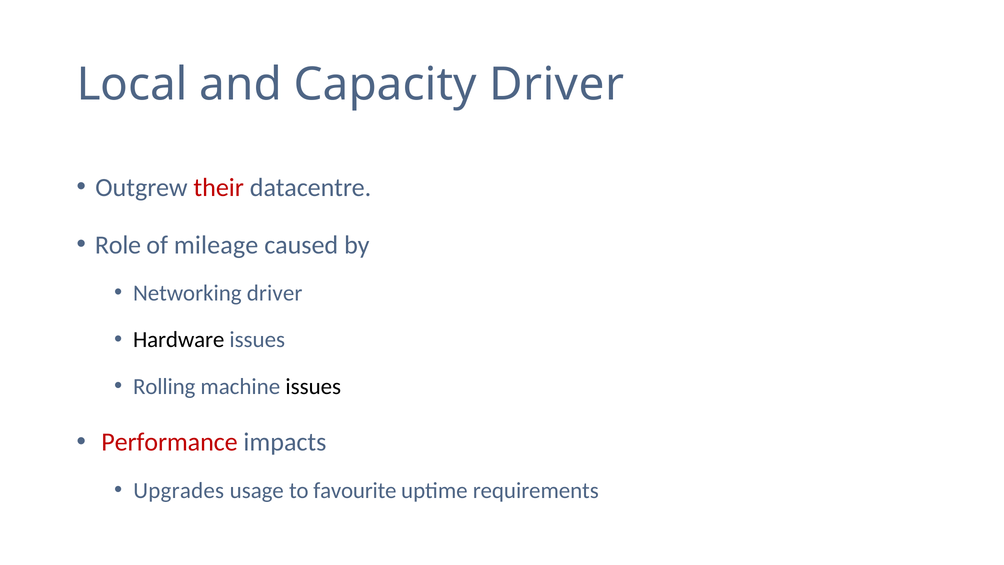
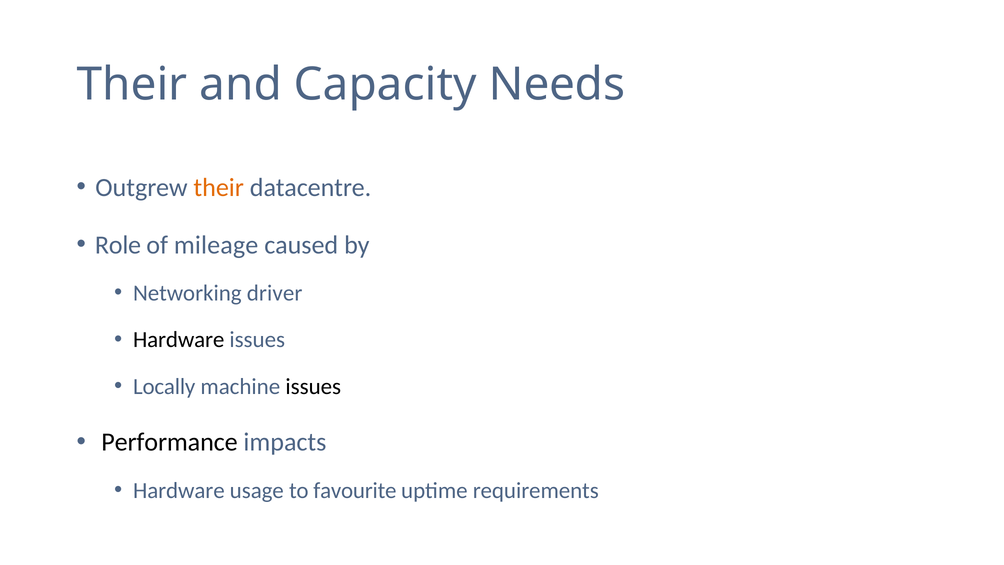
Local at (132, 84): Local -> Their
Capacity Driver: Driver -> Needs
their at (219, 187) colour: red -> orange
Rolling: Rolling -> Locally
Performance colour: red -> black
Upgrades at (179, 490): Upgrades -> Hardware
